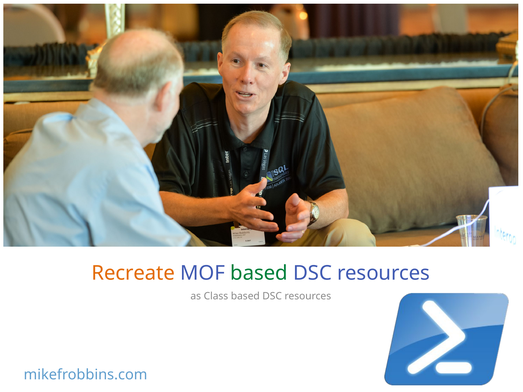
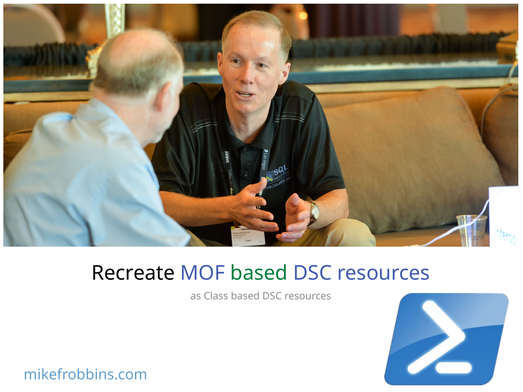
Recreate colour: orange -> black
